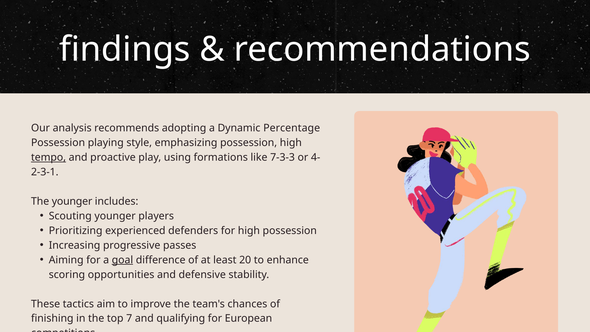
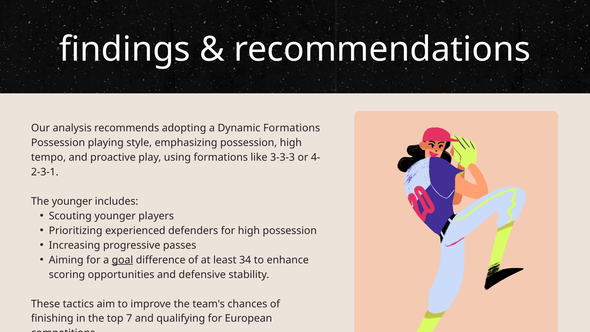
Dynamic Percentage: Percentage -> Formations
tempo underline: present -> none
7-3-3: 7-3-3 -> 3-3-3
20: 20 -> 34
